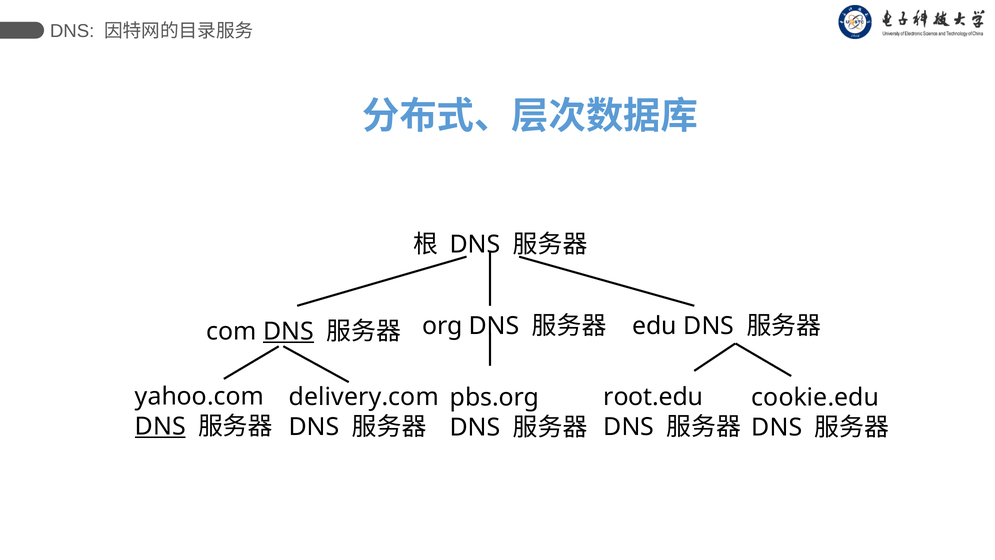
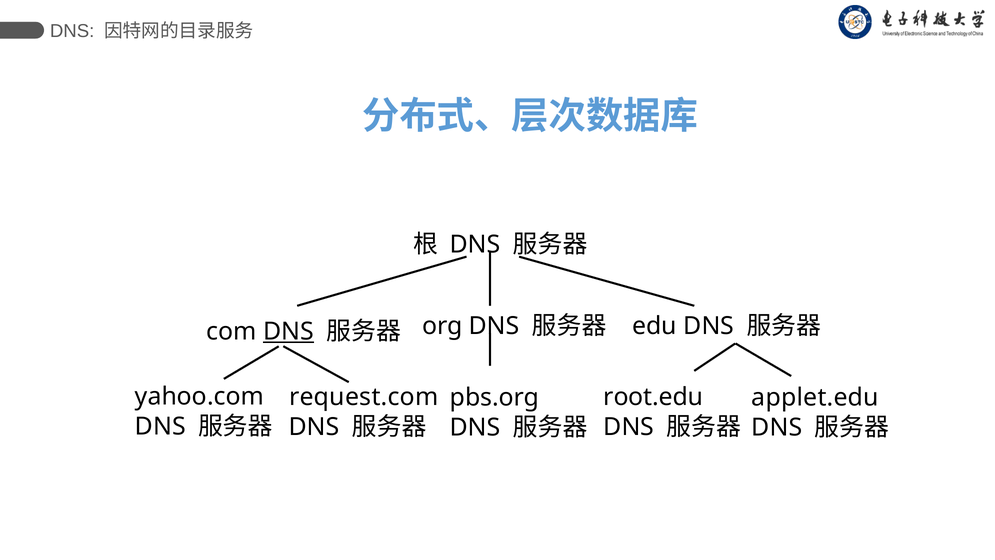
delivery.com: delivery.com -> request.com
cookie.edu: cookie.edu -> applet.edu
DNS at (160, 426) underline: present -> none
